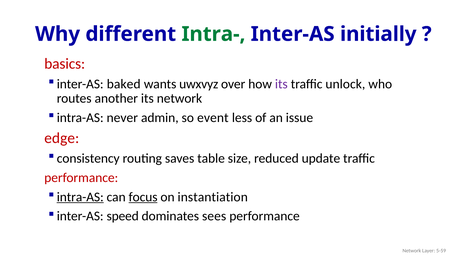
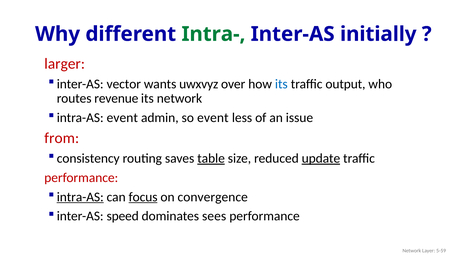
basics: basics -> larger
baked: baked -> vector
its at (281, 84) colour: purple -> blue
unlock: unlock -> output
another: another -> revenue
intra-AS never: never -> event
edge: edge -> from
table underline: none -> present
update underline: none -> present
instantiation: instantiation -> convergence
